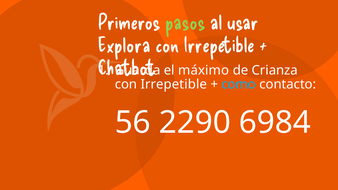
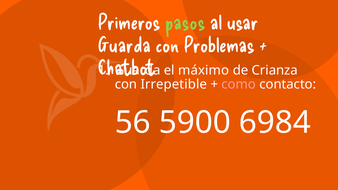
Explora at (124, 45): Explora -> Guarda
Irrepetible at (219, 45): Irrepetible -> Problemas
como colour: light blue -> pink
2290: 2290 -> 5900
